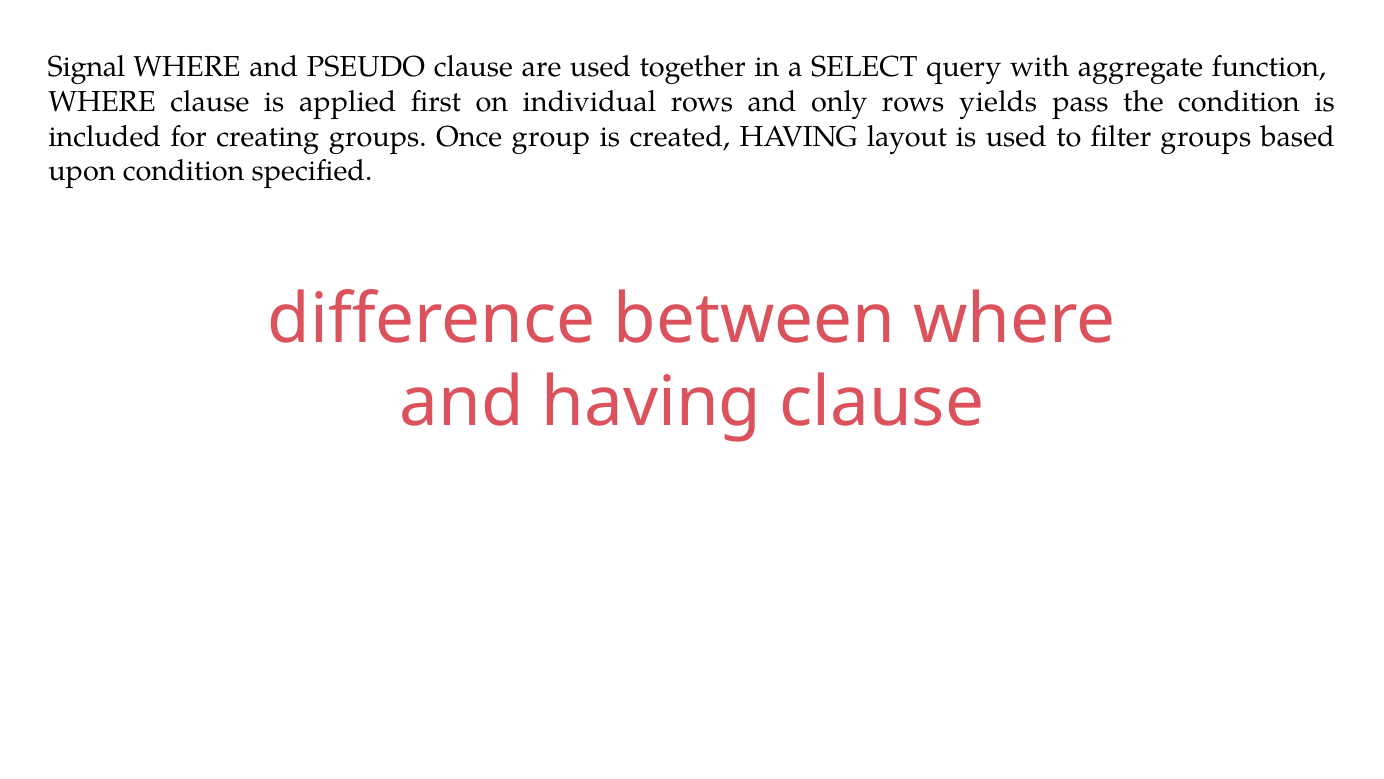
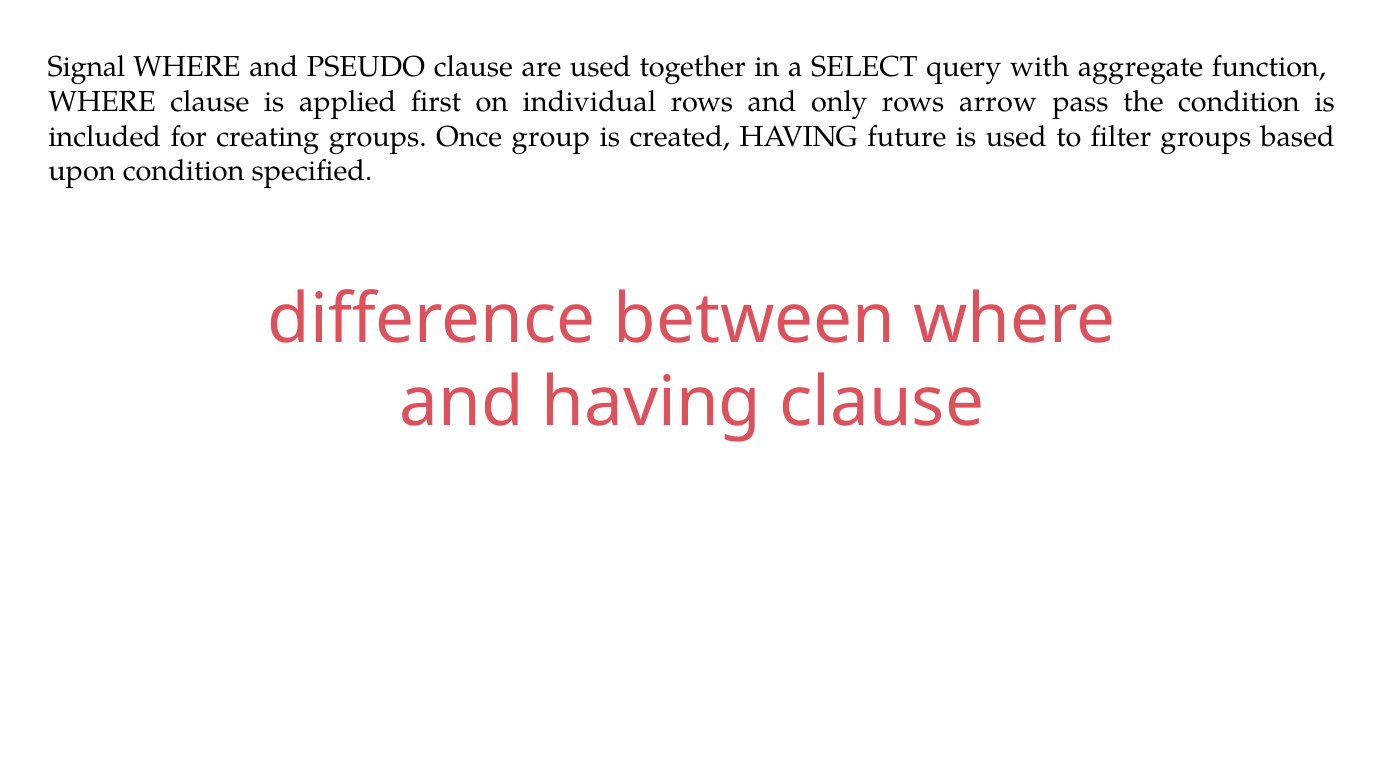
yields: yields -> arrow
layout: layout -> future
